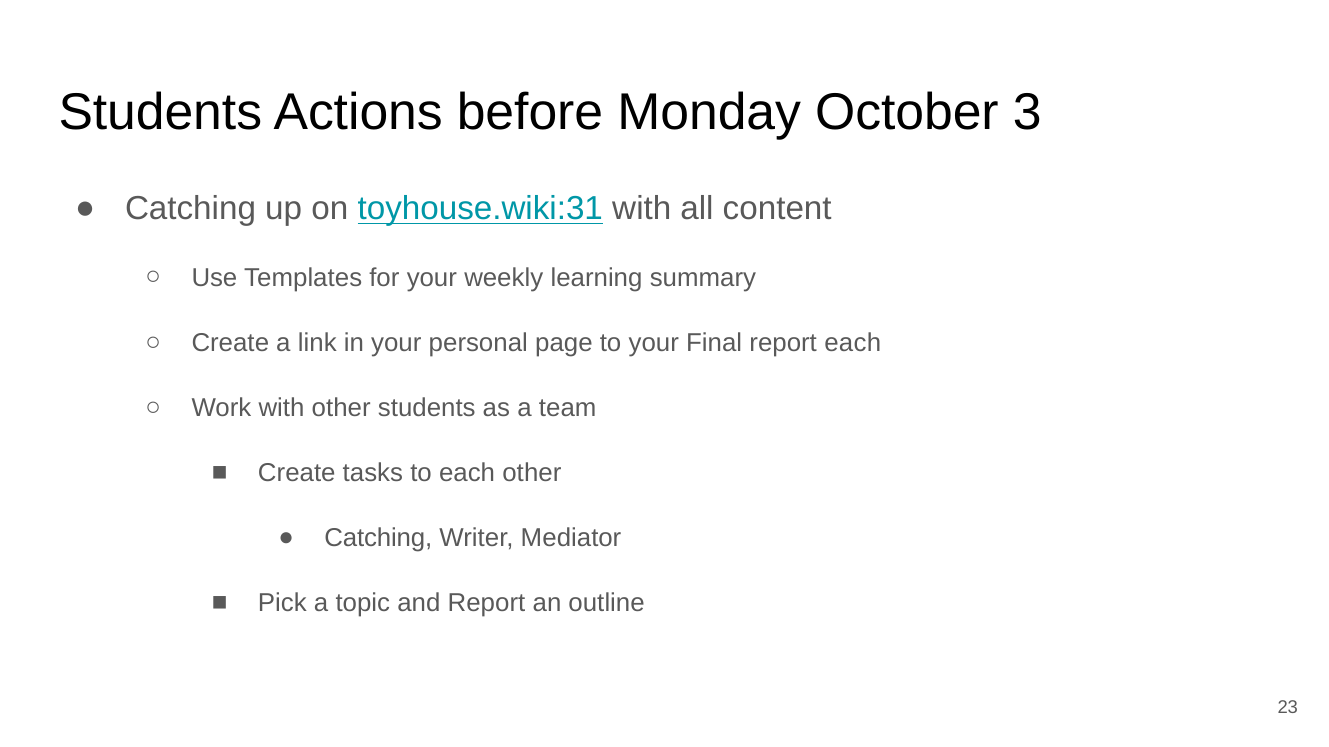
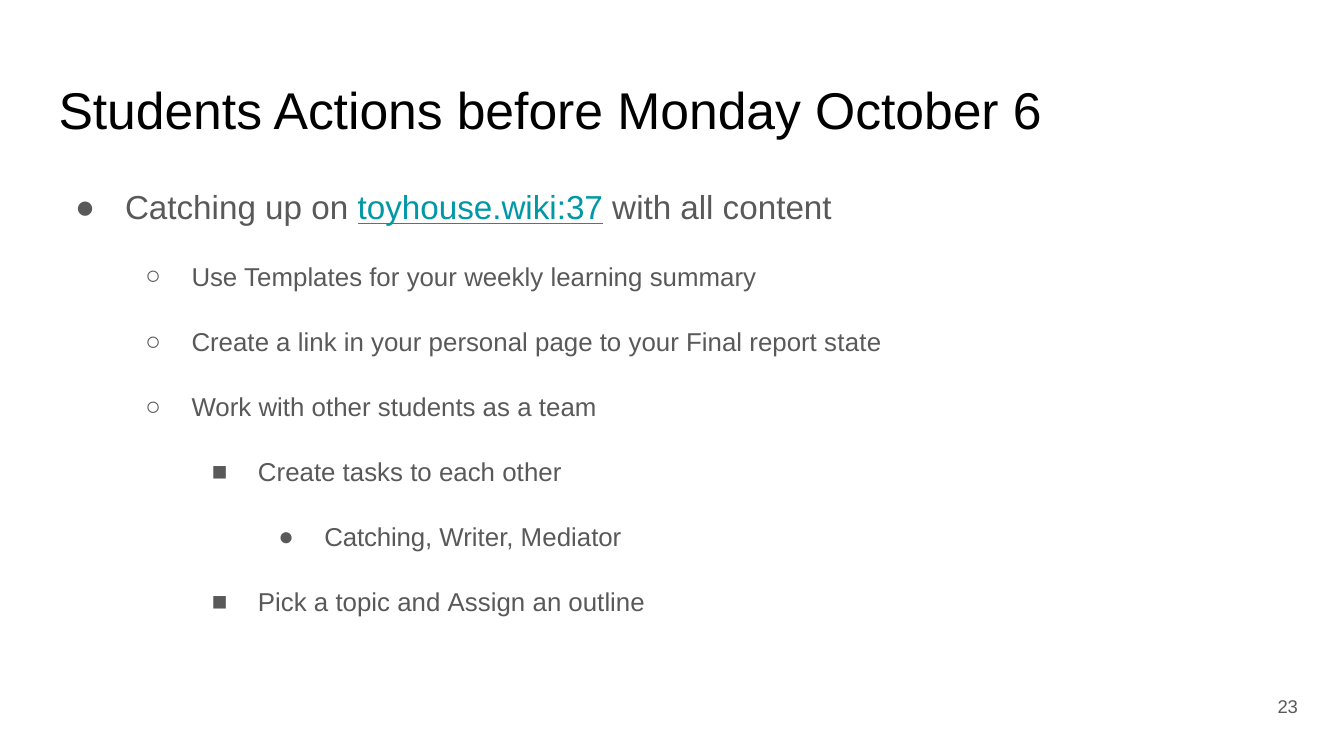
3: 3 -> 6
toyhouse.wiki:31: toyhouse.wiki:31 -> toyhouse.wiki:37
report each: each -> state
and Report: Report -> Assign
